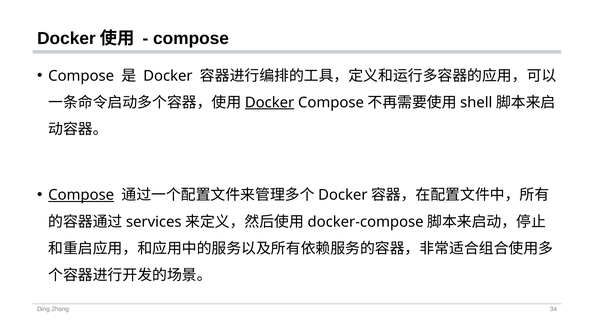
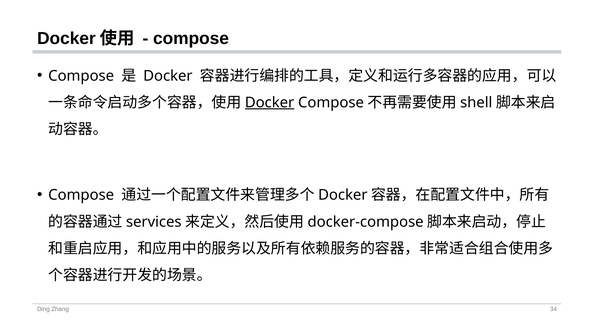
Compose at (81, 195) underline: present -> none
